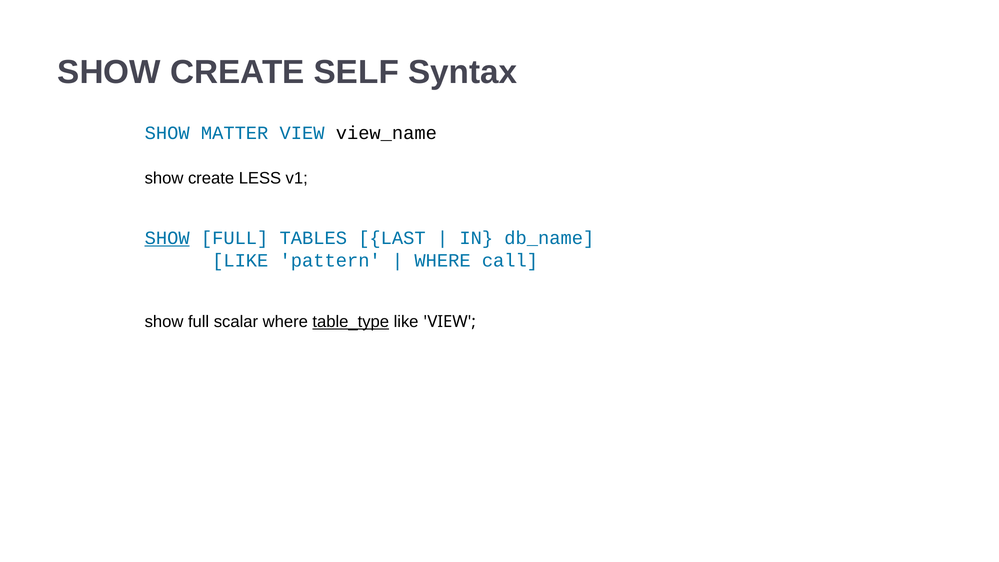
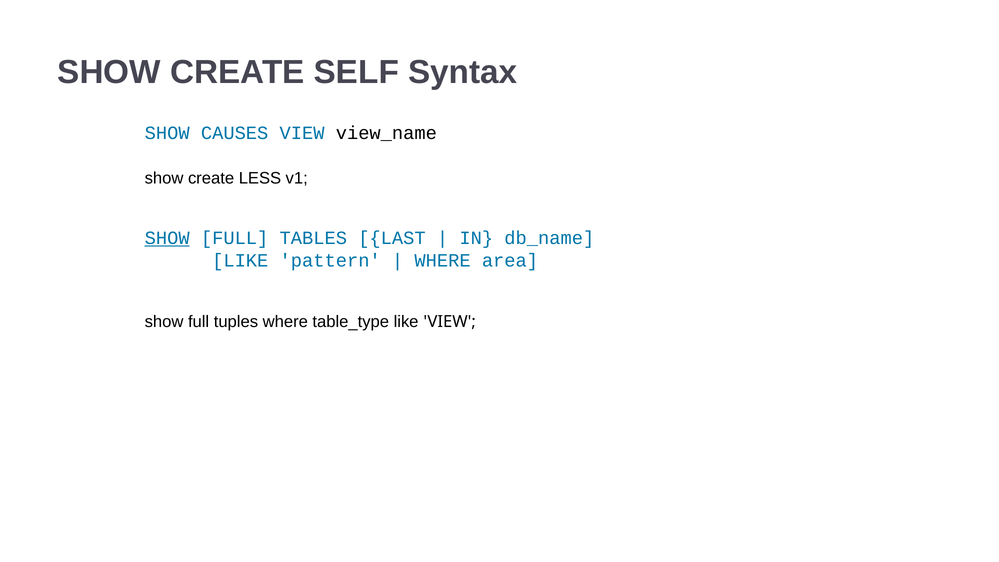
MATTER: MATTER -> CAUSES
call: call -> area
scalar: scalar -> tuples
table_type underline: present -> none
